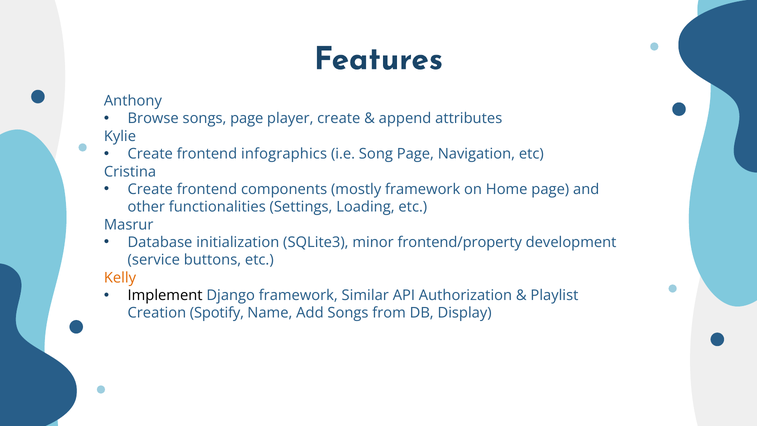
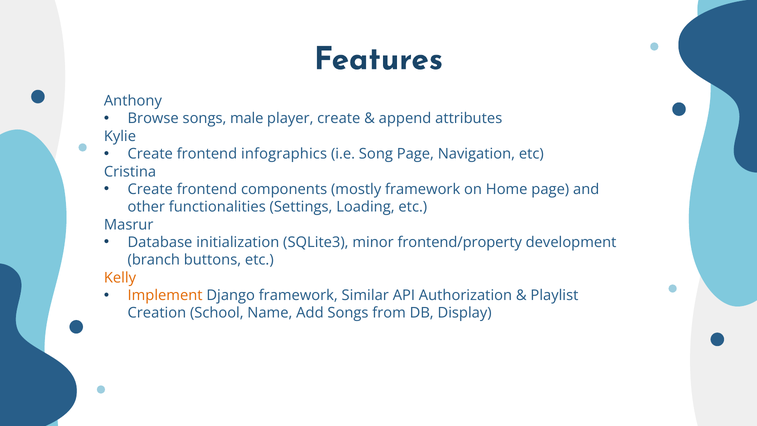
songs page: page -> male
service: service -> branch
Implement colour: black -> orange
Spotify: Spotify -> School
